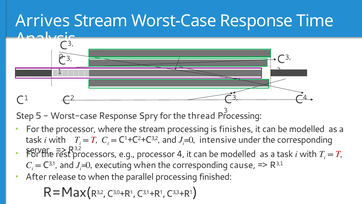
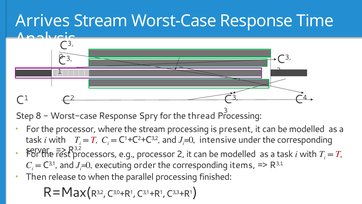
5: 5 -> 8
finishes: finishes -> present
processor 4: 4 -> 2
executing when: when -> order
cause: cause -> items
After: After -> Then
